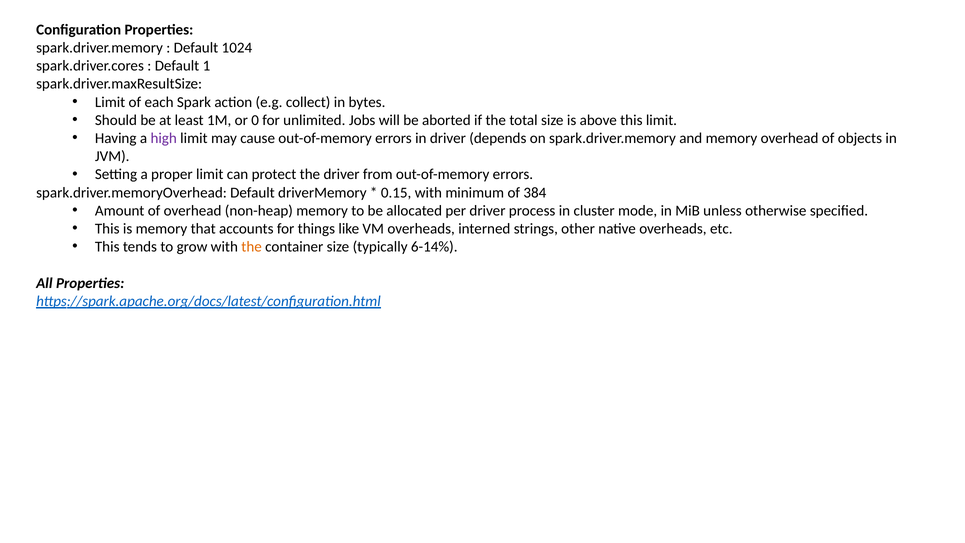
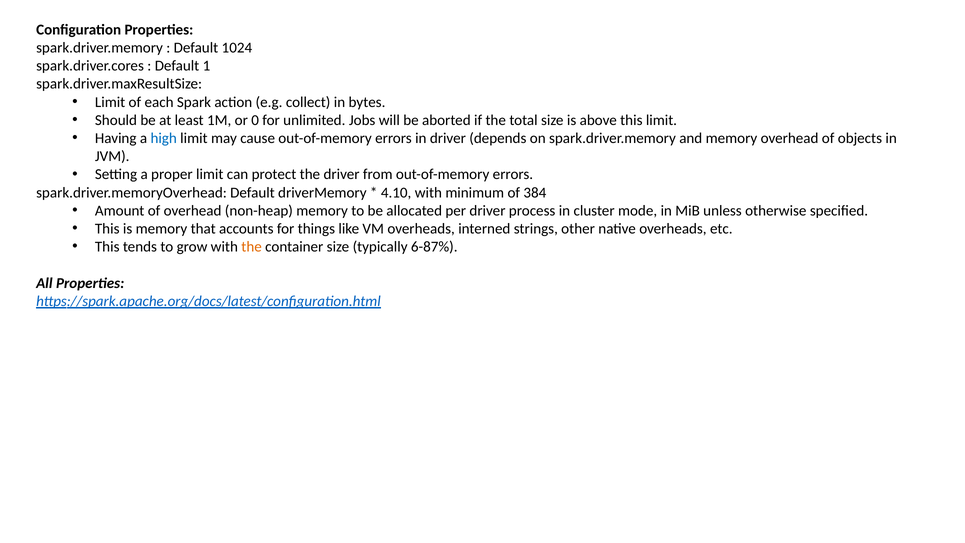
high colour: purple -> blue
0.15: 0.15 -> 4.10
6-14%: 6-14% -> 6-87%
